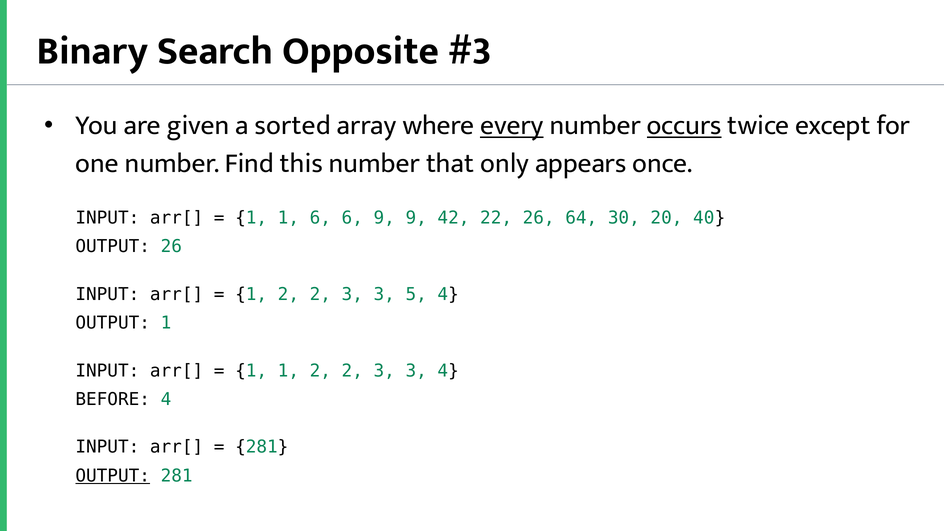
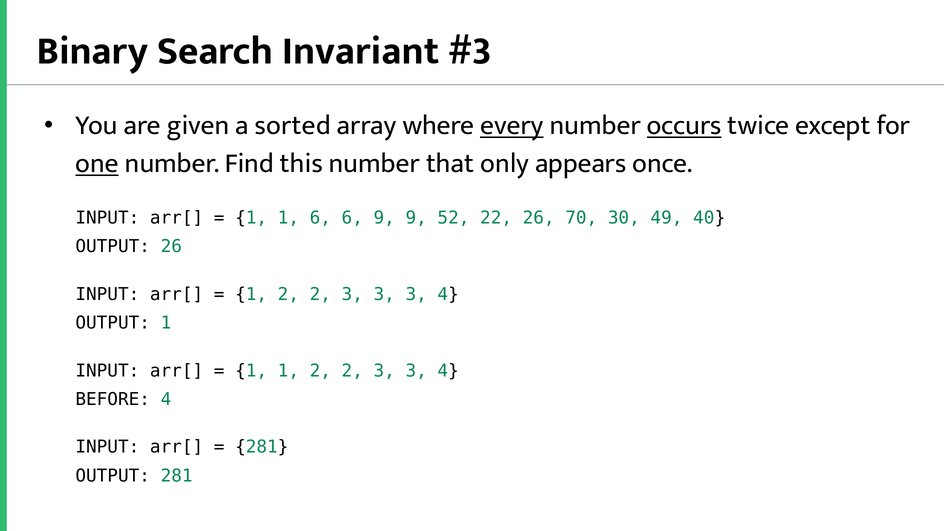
Opposite: Opposite -> Invariant
one underline: none -> present
42: 42 -> 52
64: 64 -> 70
20: 20 -> 49
3 3 5: 5 -> 3
OUTPUT at (113, 476) underline: present -> none
